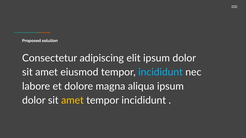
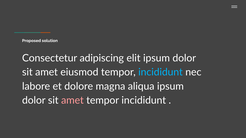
amet at (72, 101) colour: yellow -> pink
